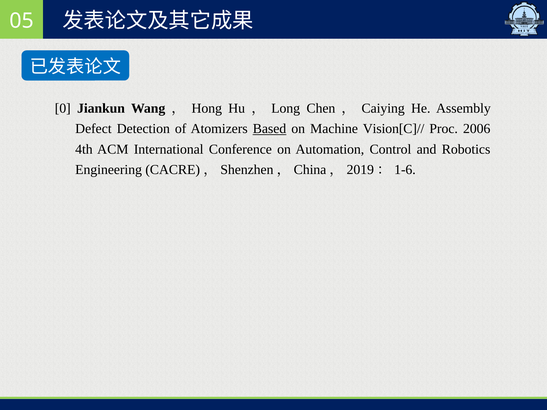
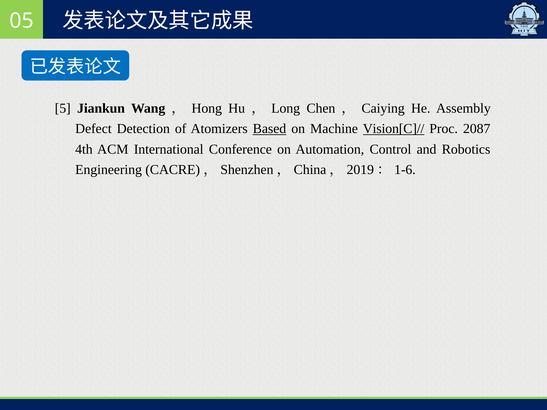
0: 0 -> 5
Vision[C]// underline: none -> present
2006: 2006 -> 2087
